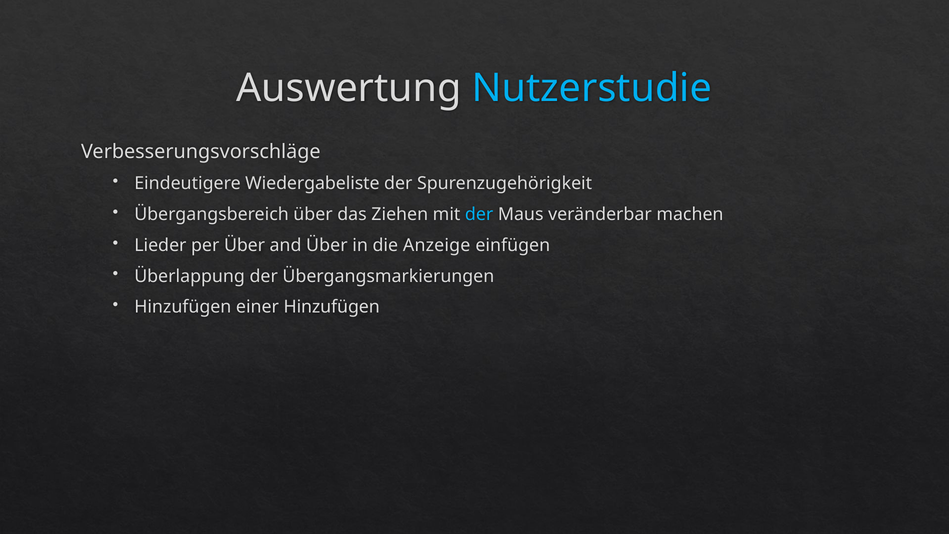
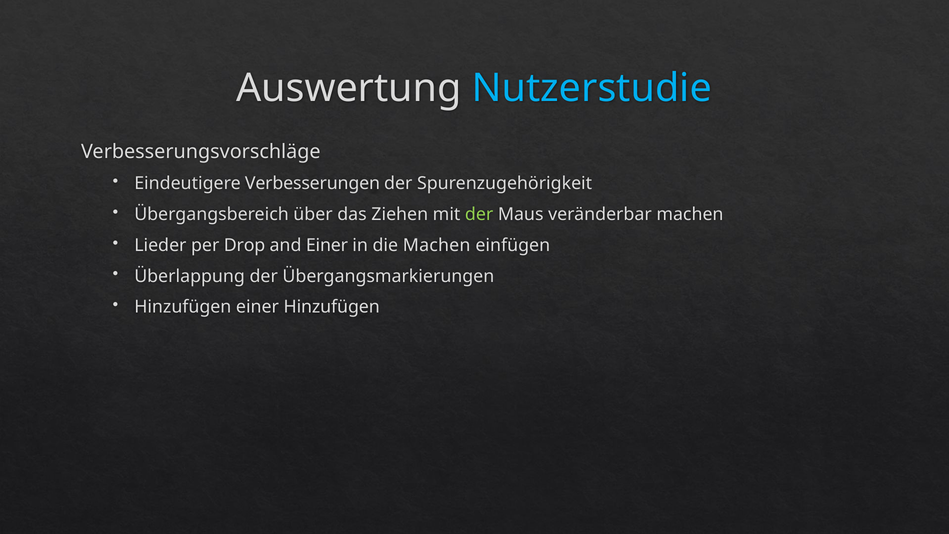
Wiedergabeliste: Wiedergabeliste -> Verbesserungen
der at (479, 214) colour: light blue -> light green
per Über: Über -> Drop
and Über: Über -> Einer
die Anzeige: Anzeige -> Machen
